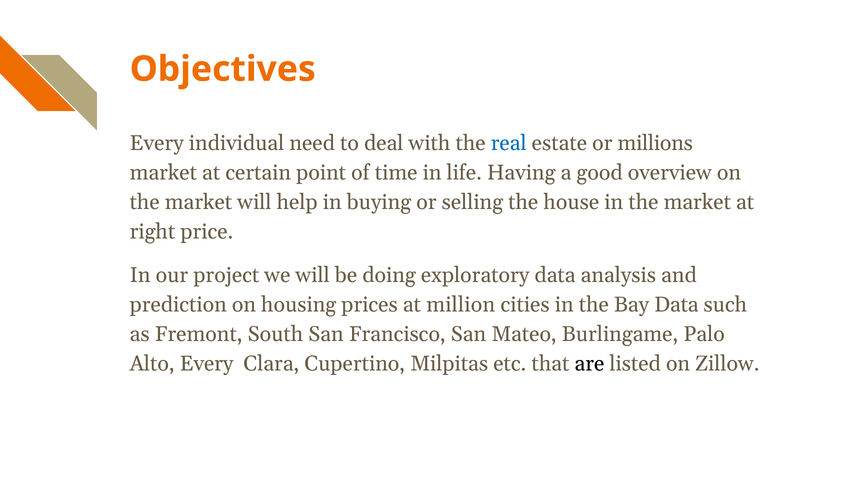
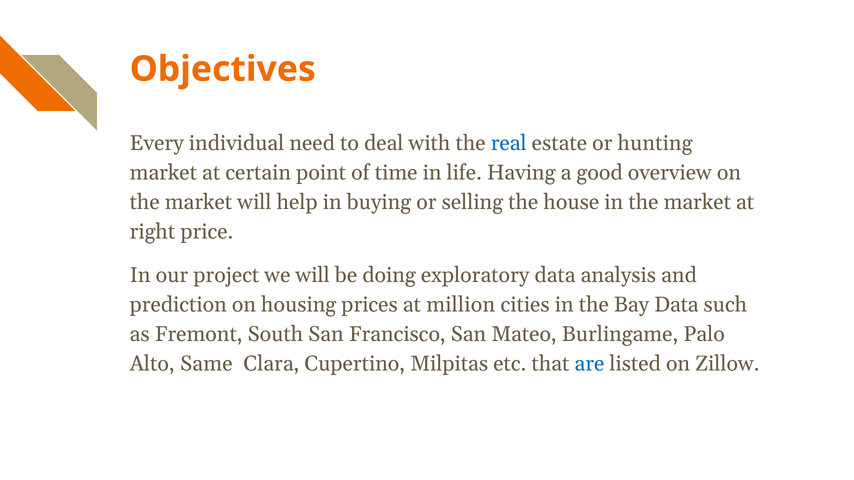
millions: millions -> hunting
Alto Every: Every -> Same
are colour: black -> blue
